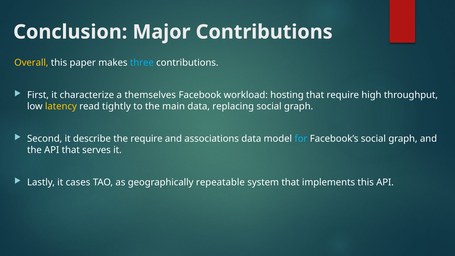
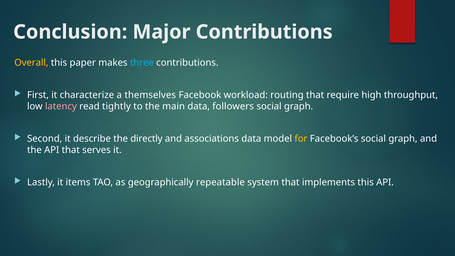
hosting: hosting -> routing
latency colour: yellow -> pink
replacing: replacing -> followers
the require: require -> directly
for colour: light blue -> yellow
cases: cases -> items
